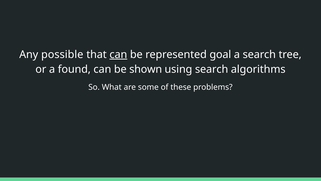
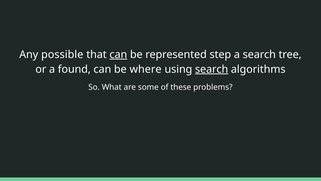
goal: goal -> step
shown: shown -> where
search at (212, 69) underline: none -> present
